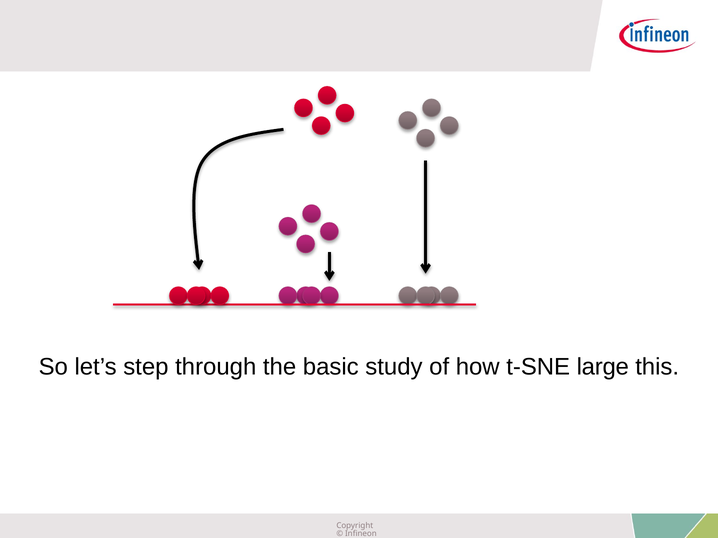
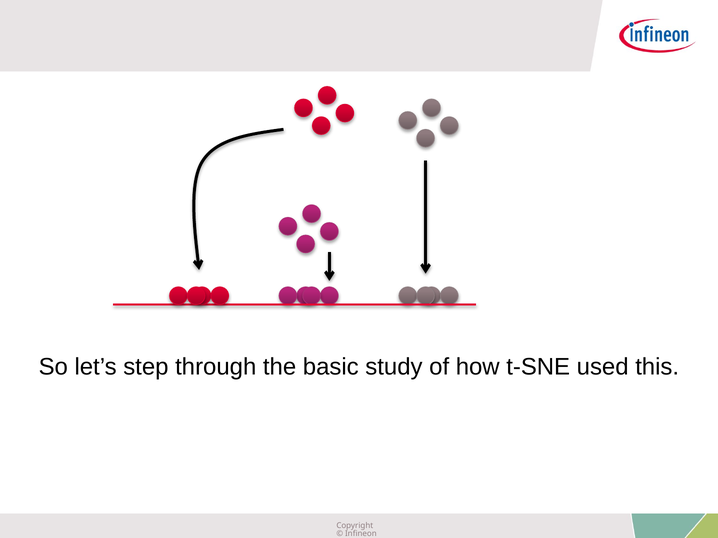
large: large -> used
